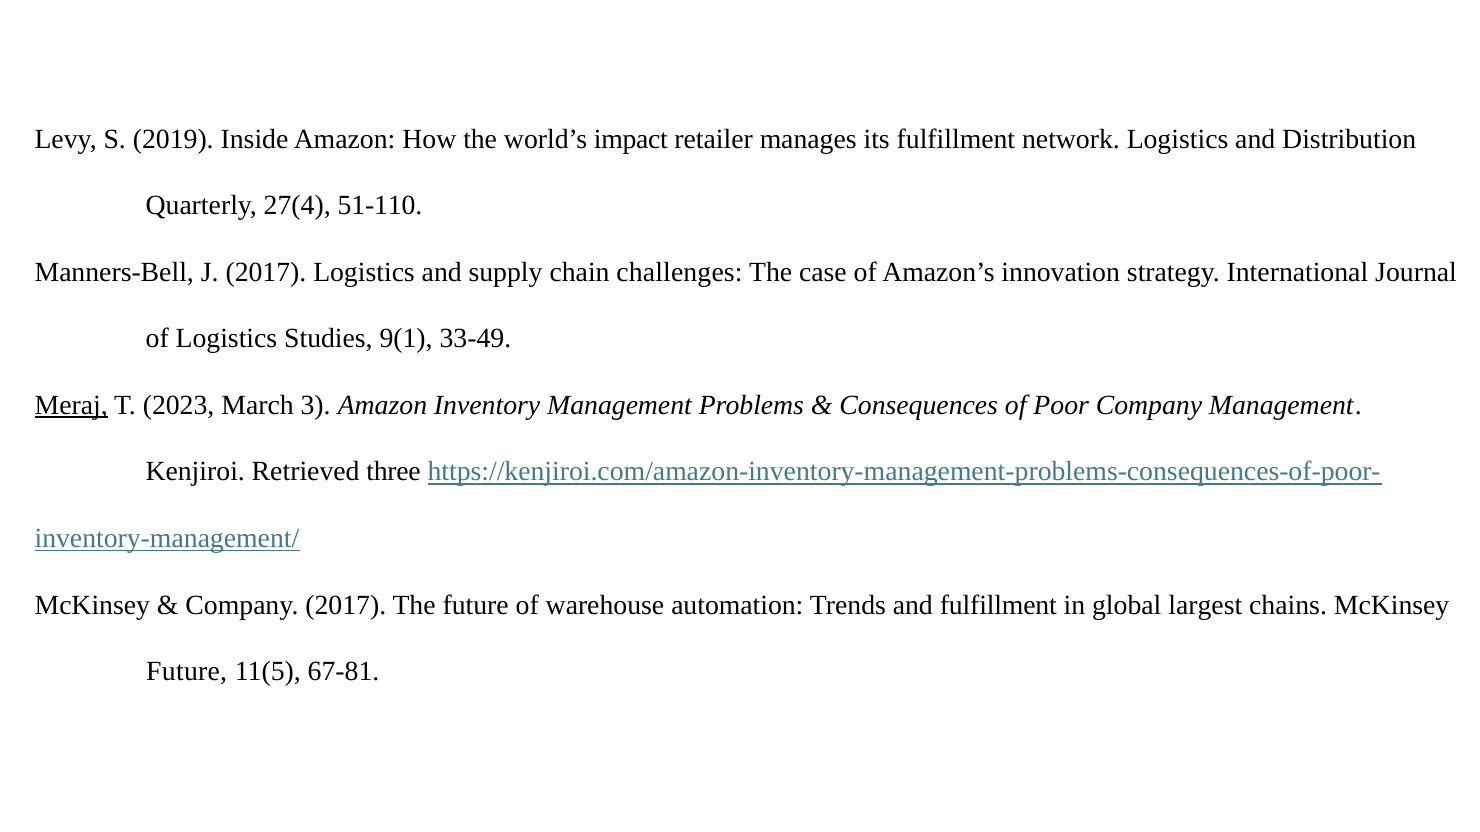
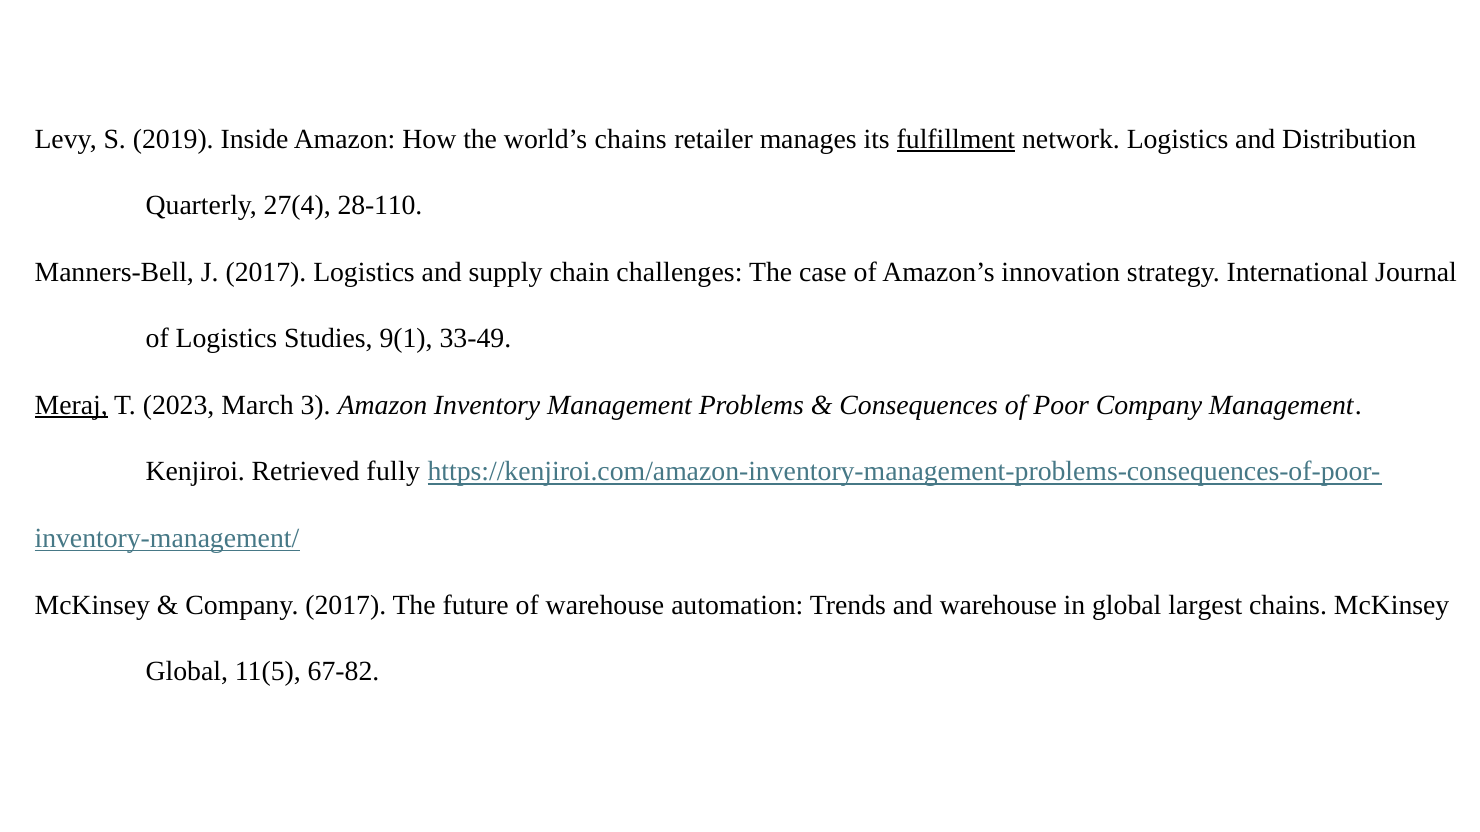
world’s impact: impact -> chains
fulfillment at (956, 139) underline: none -> present
51-110: 51-110 -> 28-110
three: three -> fully
and fulfillment: fulfillment -> warehouse
Future at (187, 672): Future -> Global
67-81: 67-81 -> 67-82
